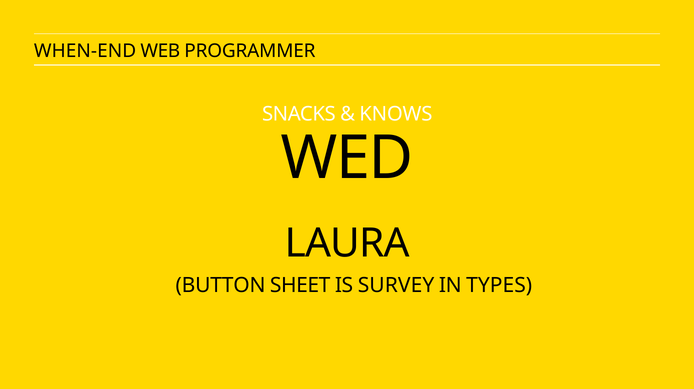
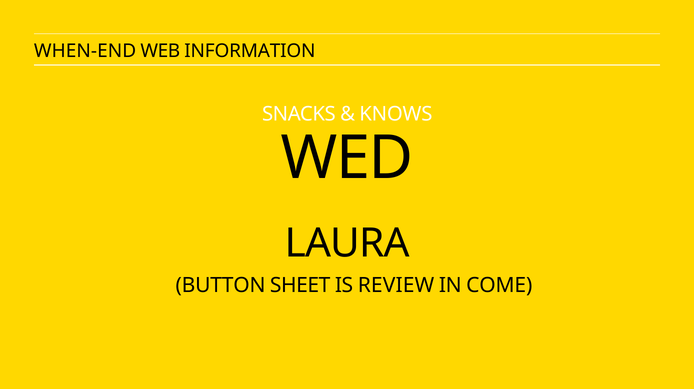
PROGRAMMER: PROGRAMMER -> INFORMATION
SURVEY: SURVEY -> REVIEW
TYPES: TYPES -> COME
